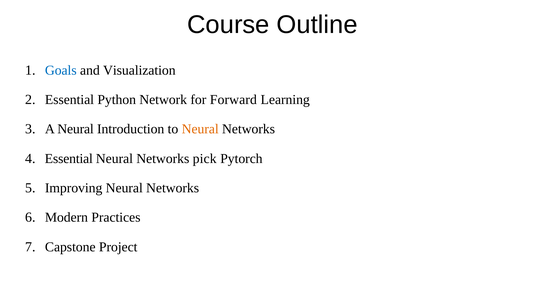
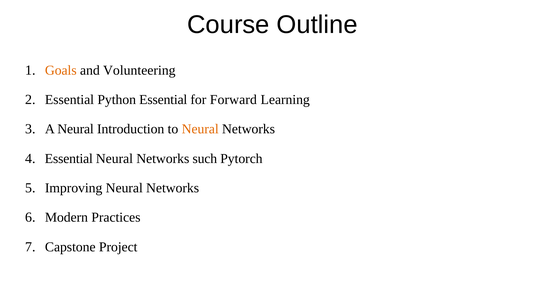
Goals colour: blue -> orange
Visualization: Visualization -> Volunteering
Python Network: Network -> Essential
pick: pick -> such
